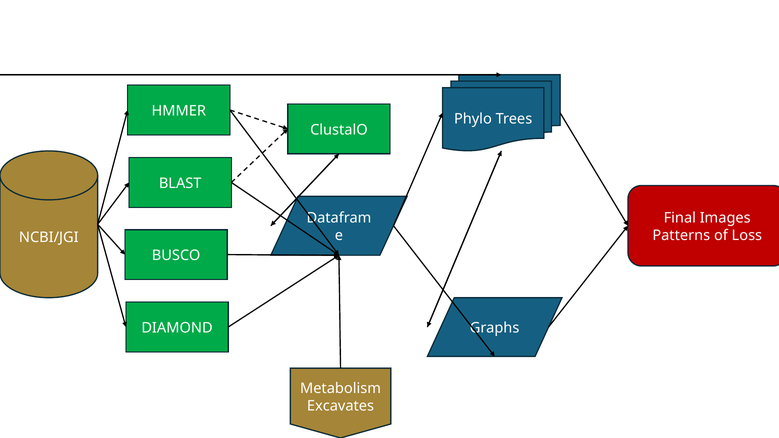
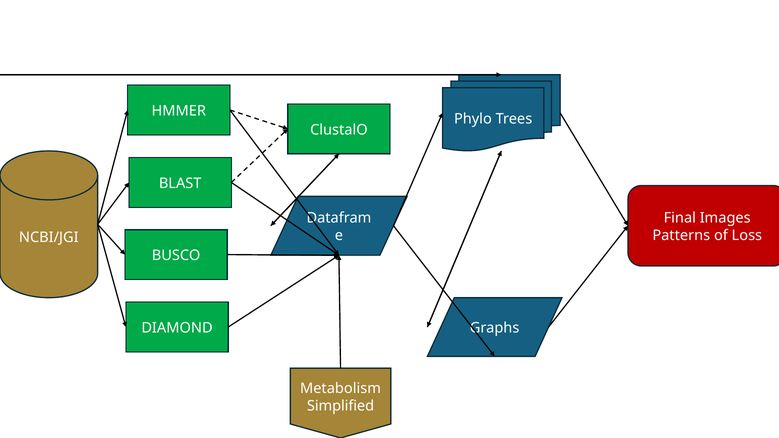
Excavates: Excavates -> Simplified
